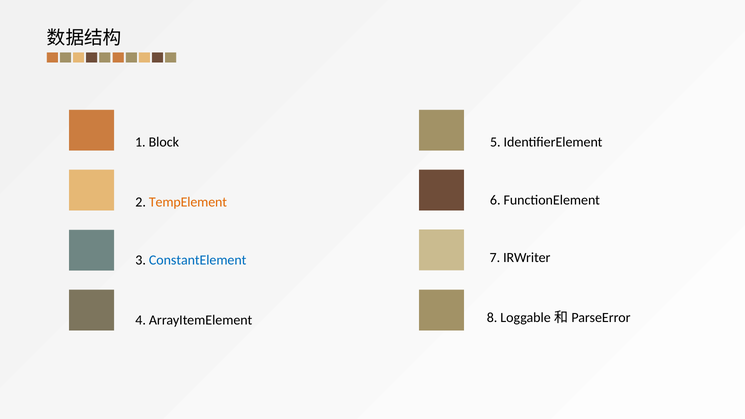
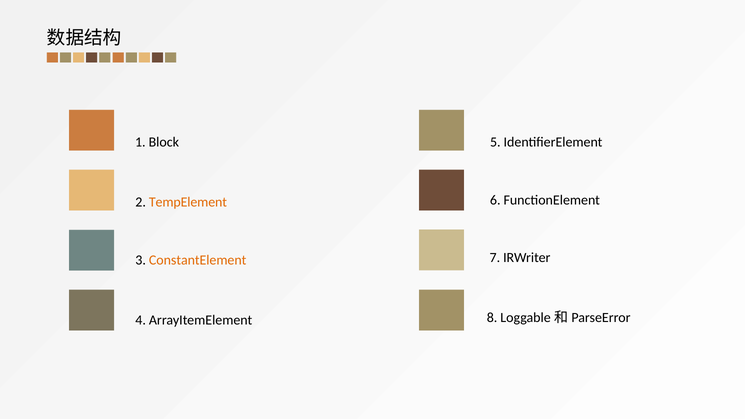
ConstantElement colour: blue -> orange
